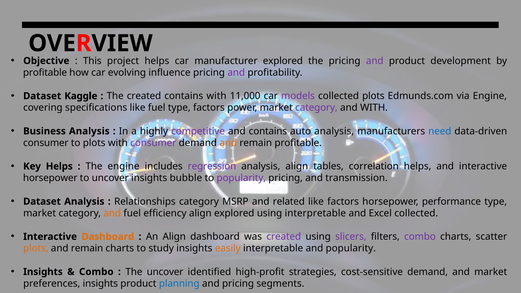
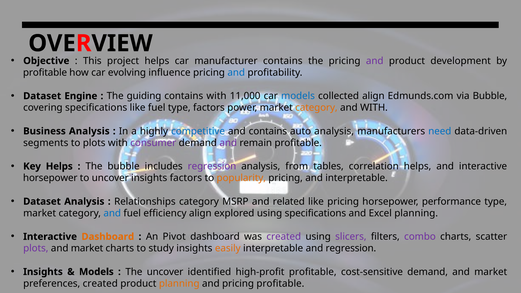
manufacturer explored: explored -> contains
and at (236, 73) colour: purple -> blue
Kaggle: Kaggle -> Engine
The created: created -> guiding
models at (298, 96) colour: purple -> blue
collected plots: plots -> align
via Engine: Engine -> Bubble
category at (316, 108) colour: purple -> orange
competitive colour: purple -> blue
consumer at (46, 143): consumer -> segments
and at (228, 143) colour: orange -> purple
The engine: engine -> bubble
analysis align: align -> from
insights bubble: bubble -> factors
popularity at (241, 178) colour: purple -> orange
and transmission: transmission -> interpretable
like factors: factors -> pricing
and at (112, 213) colour: orange -> blue
using interpretable: interpretable -> specifications
Excel collected: collected -> planning
An Align: Align -> Pivot
plots at (36, 248) colour: orange -> purple
remain at (87, 248): remain -> market
and popularity: popularity -> regression
Combo at (96, 272): Combo -> Models
high-profit strategies: strategies -> profitable
preferences insights: insights -> created
planning at (179, 284) colour: blue -> orange
pricing segments: segments -> profitable
